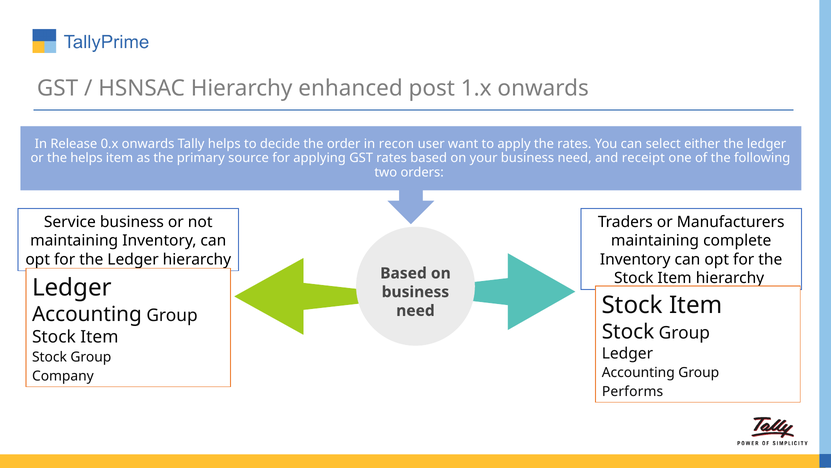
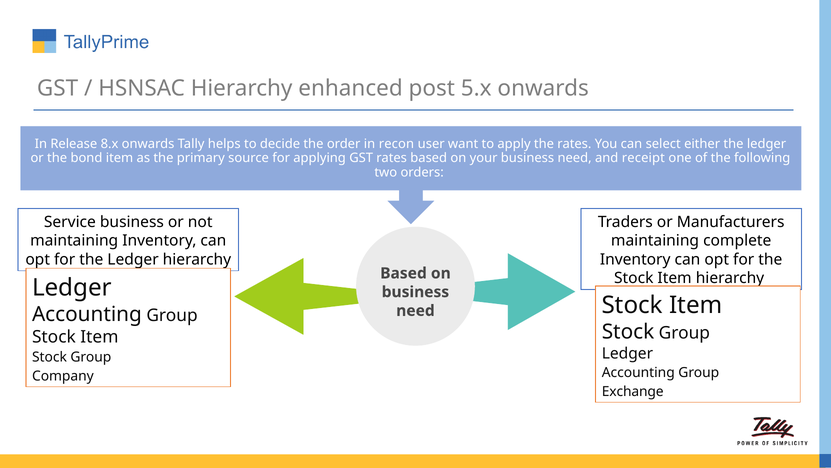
1.x: 1.x -> 5.x
0.x: 0.x -> 8.x
the helps: helps -> bond
Performs: Performs -> Exchange
